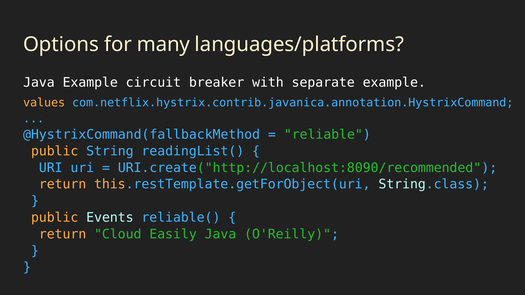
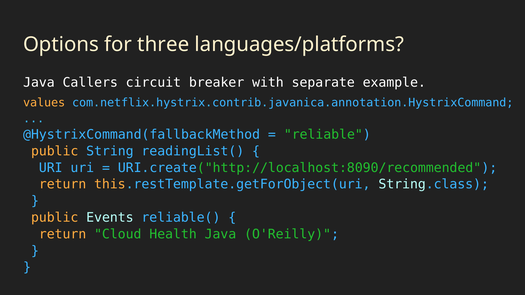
many: many -> three
Java Example: Example -> Callers
Easily: Easily -> Health
